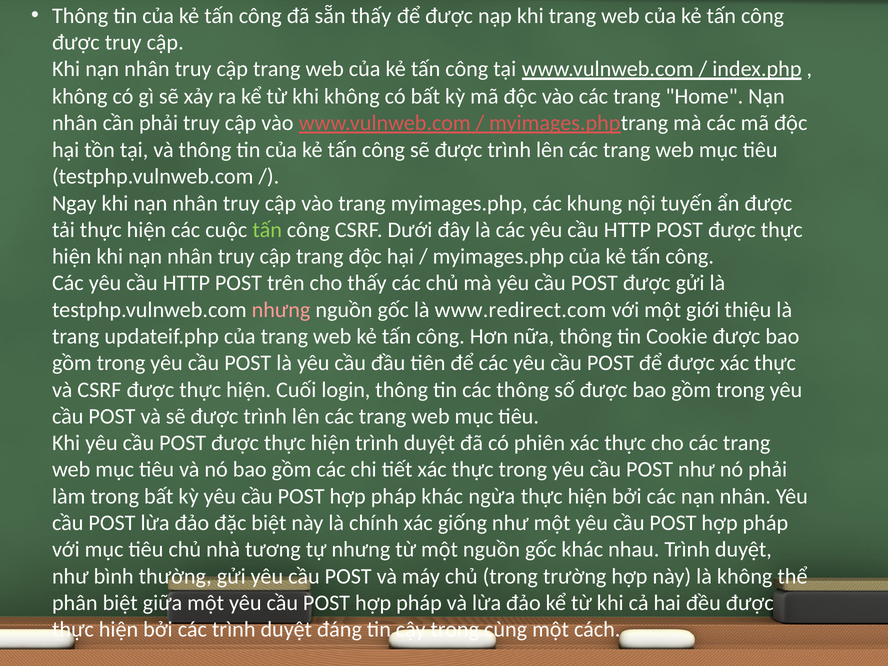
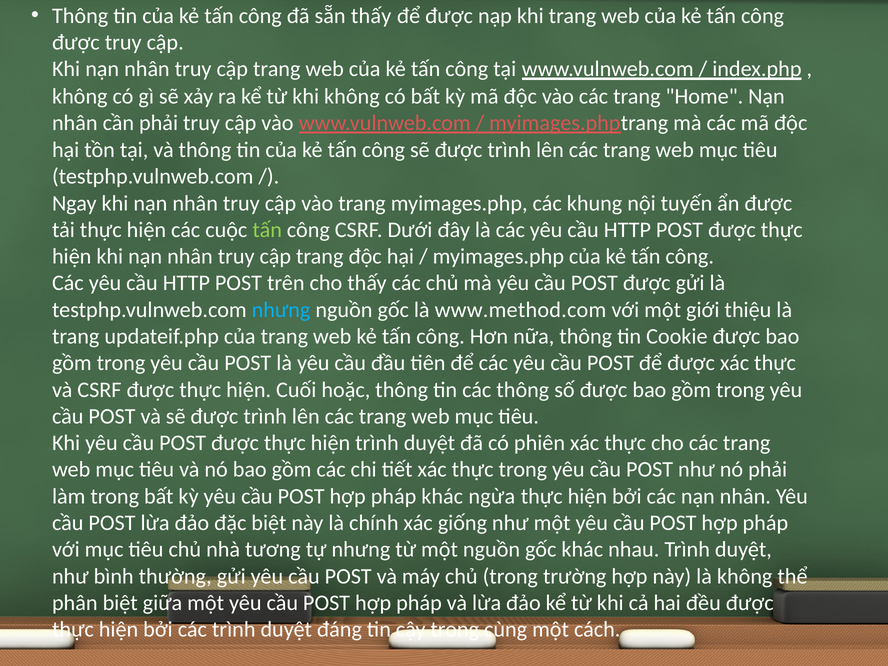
nhưng at (281, 310) colour: pink -> light blue
www.redirect.com: www.redirect.com -> www.method.com
login: login -> hoặc
